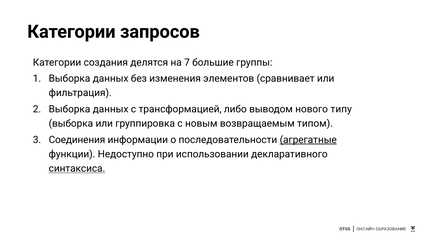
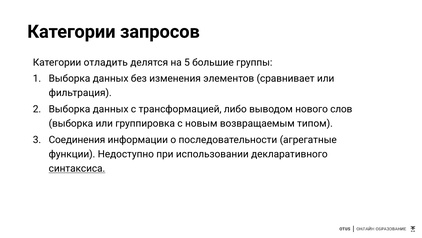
создания: создания -> отладить
7: 7 -> 5
типу: типу -> слов
агрегатные underline: present -> none
